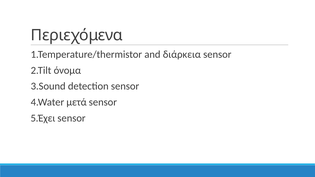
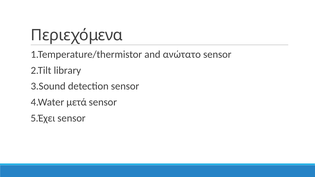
διάρκεια: διάρκεια -> ανώτατο
όνομα: όνομα -> library
